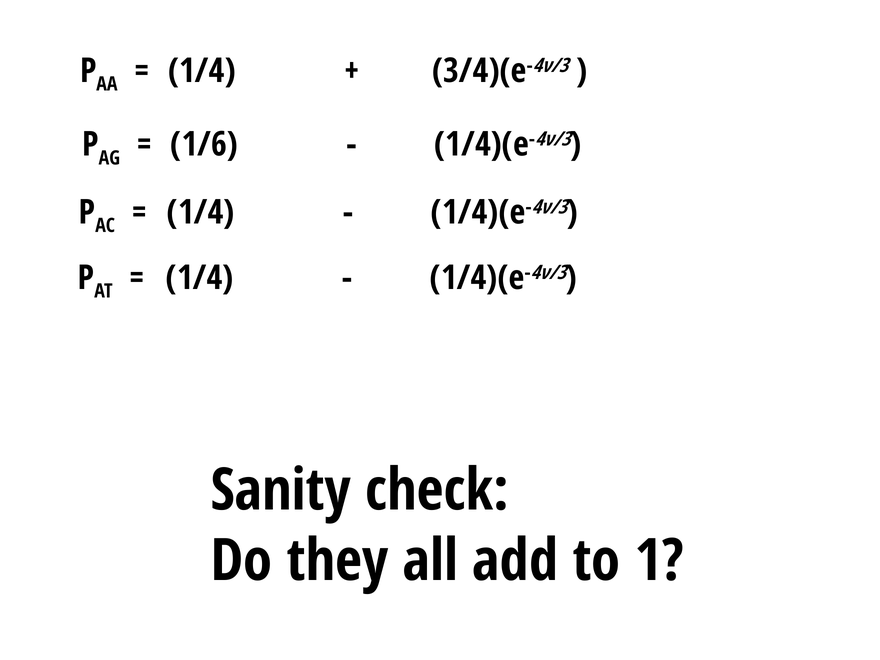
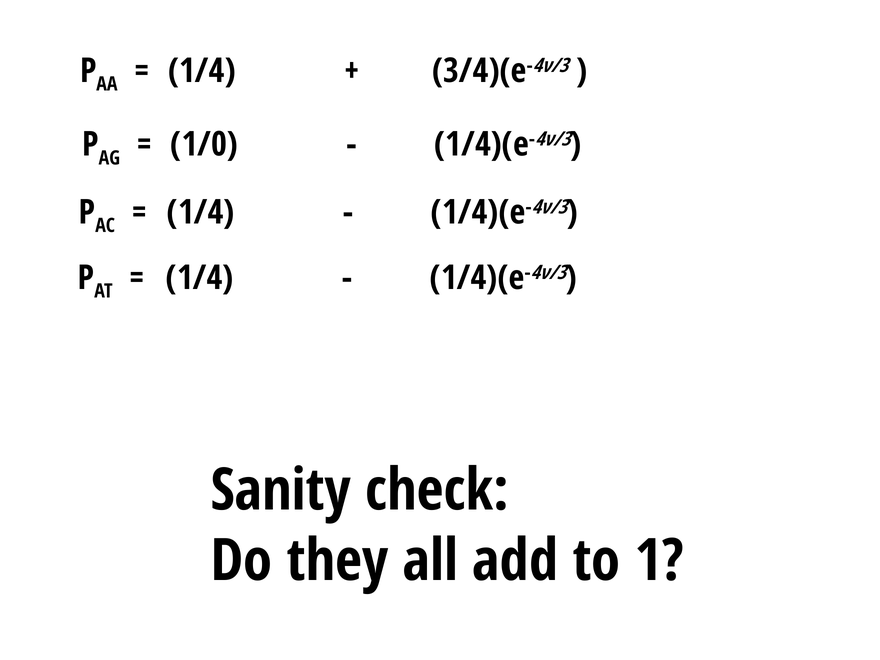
1/6: 1/6 -> 1/0
